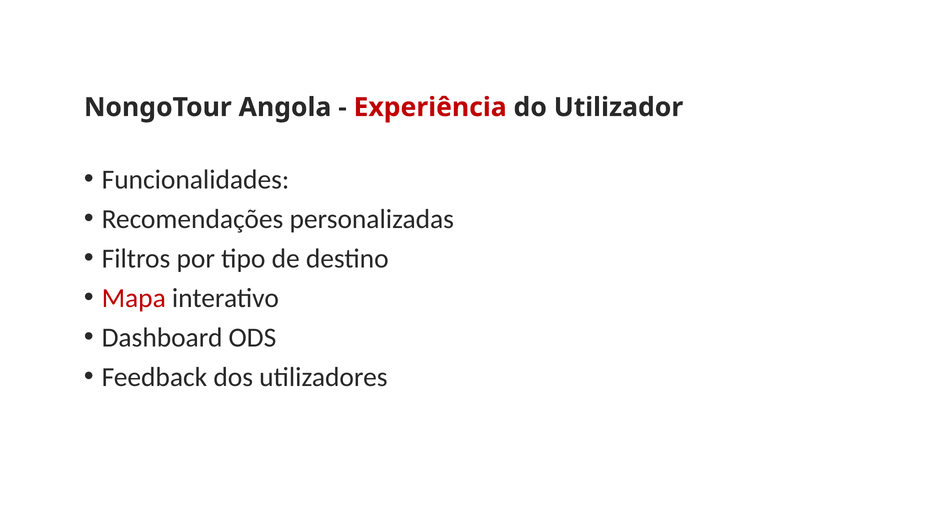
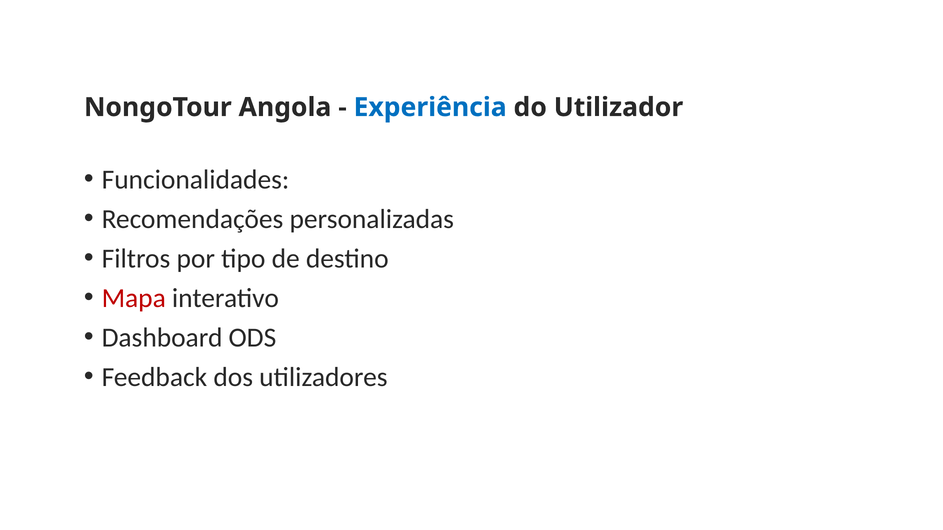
Experiência colour: red -> blue
